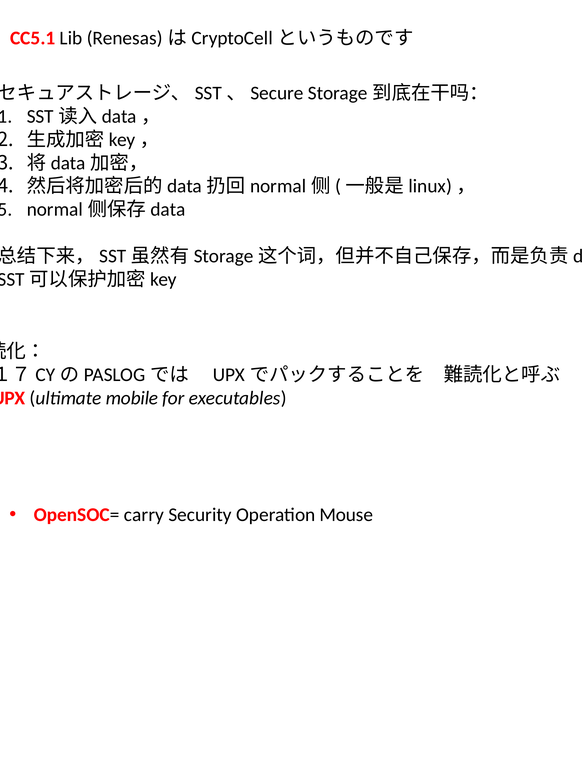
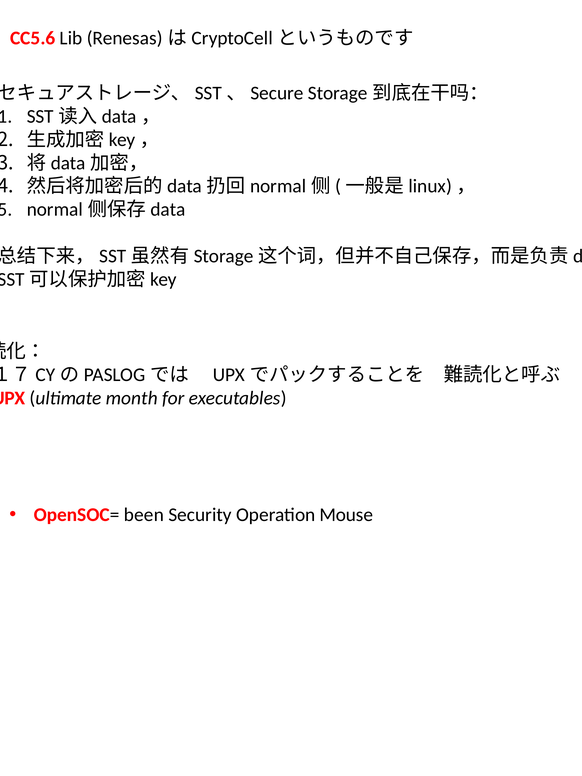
CC5.1: CC5.1 -> CC5.6
mobile: mobile -> month
carry: carry -> been
